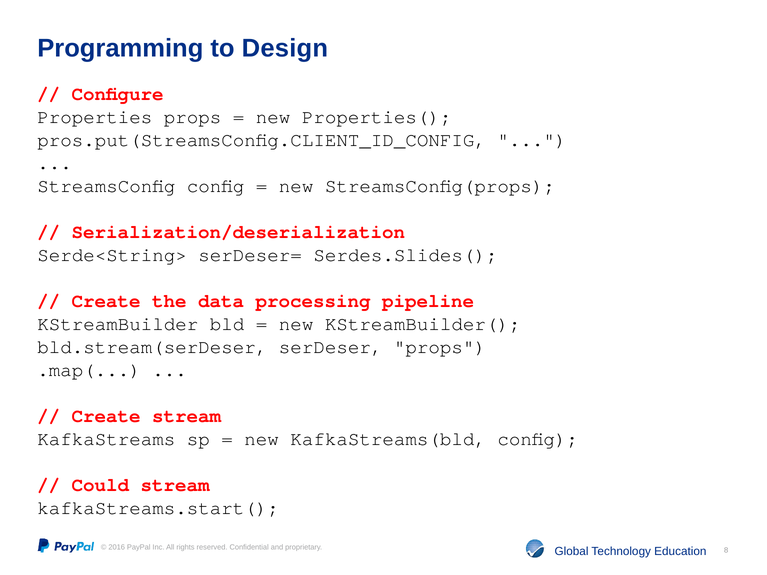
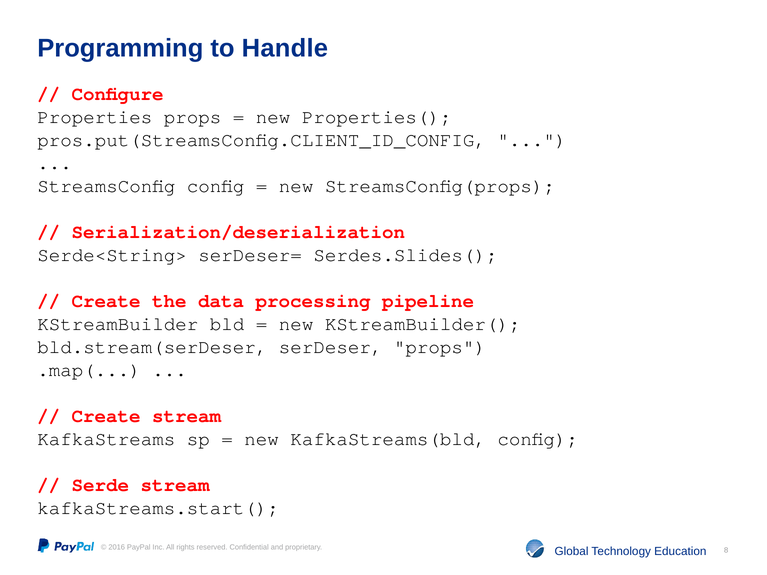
Design: Design -> Handle
Could: Could -> Serde
